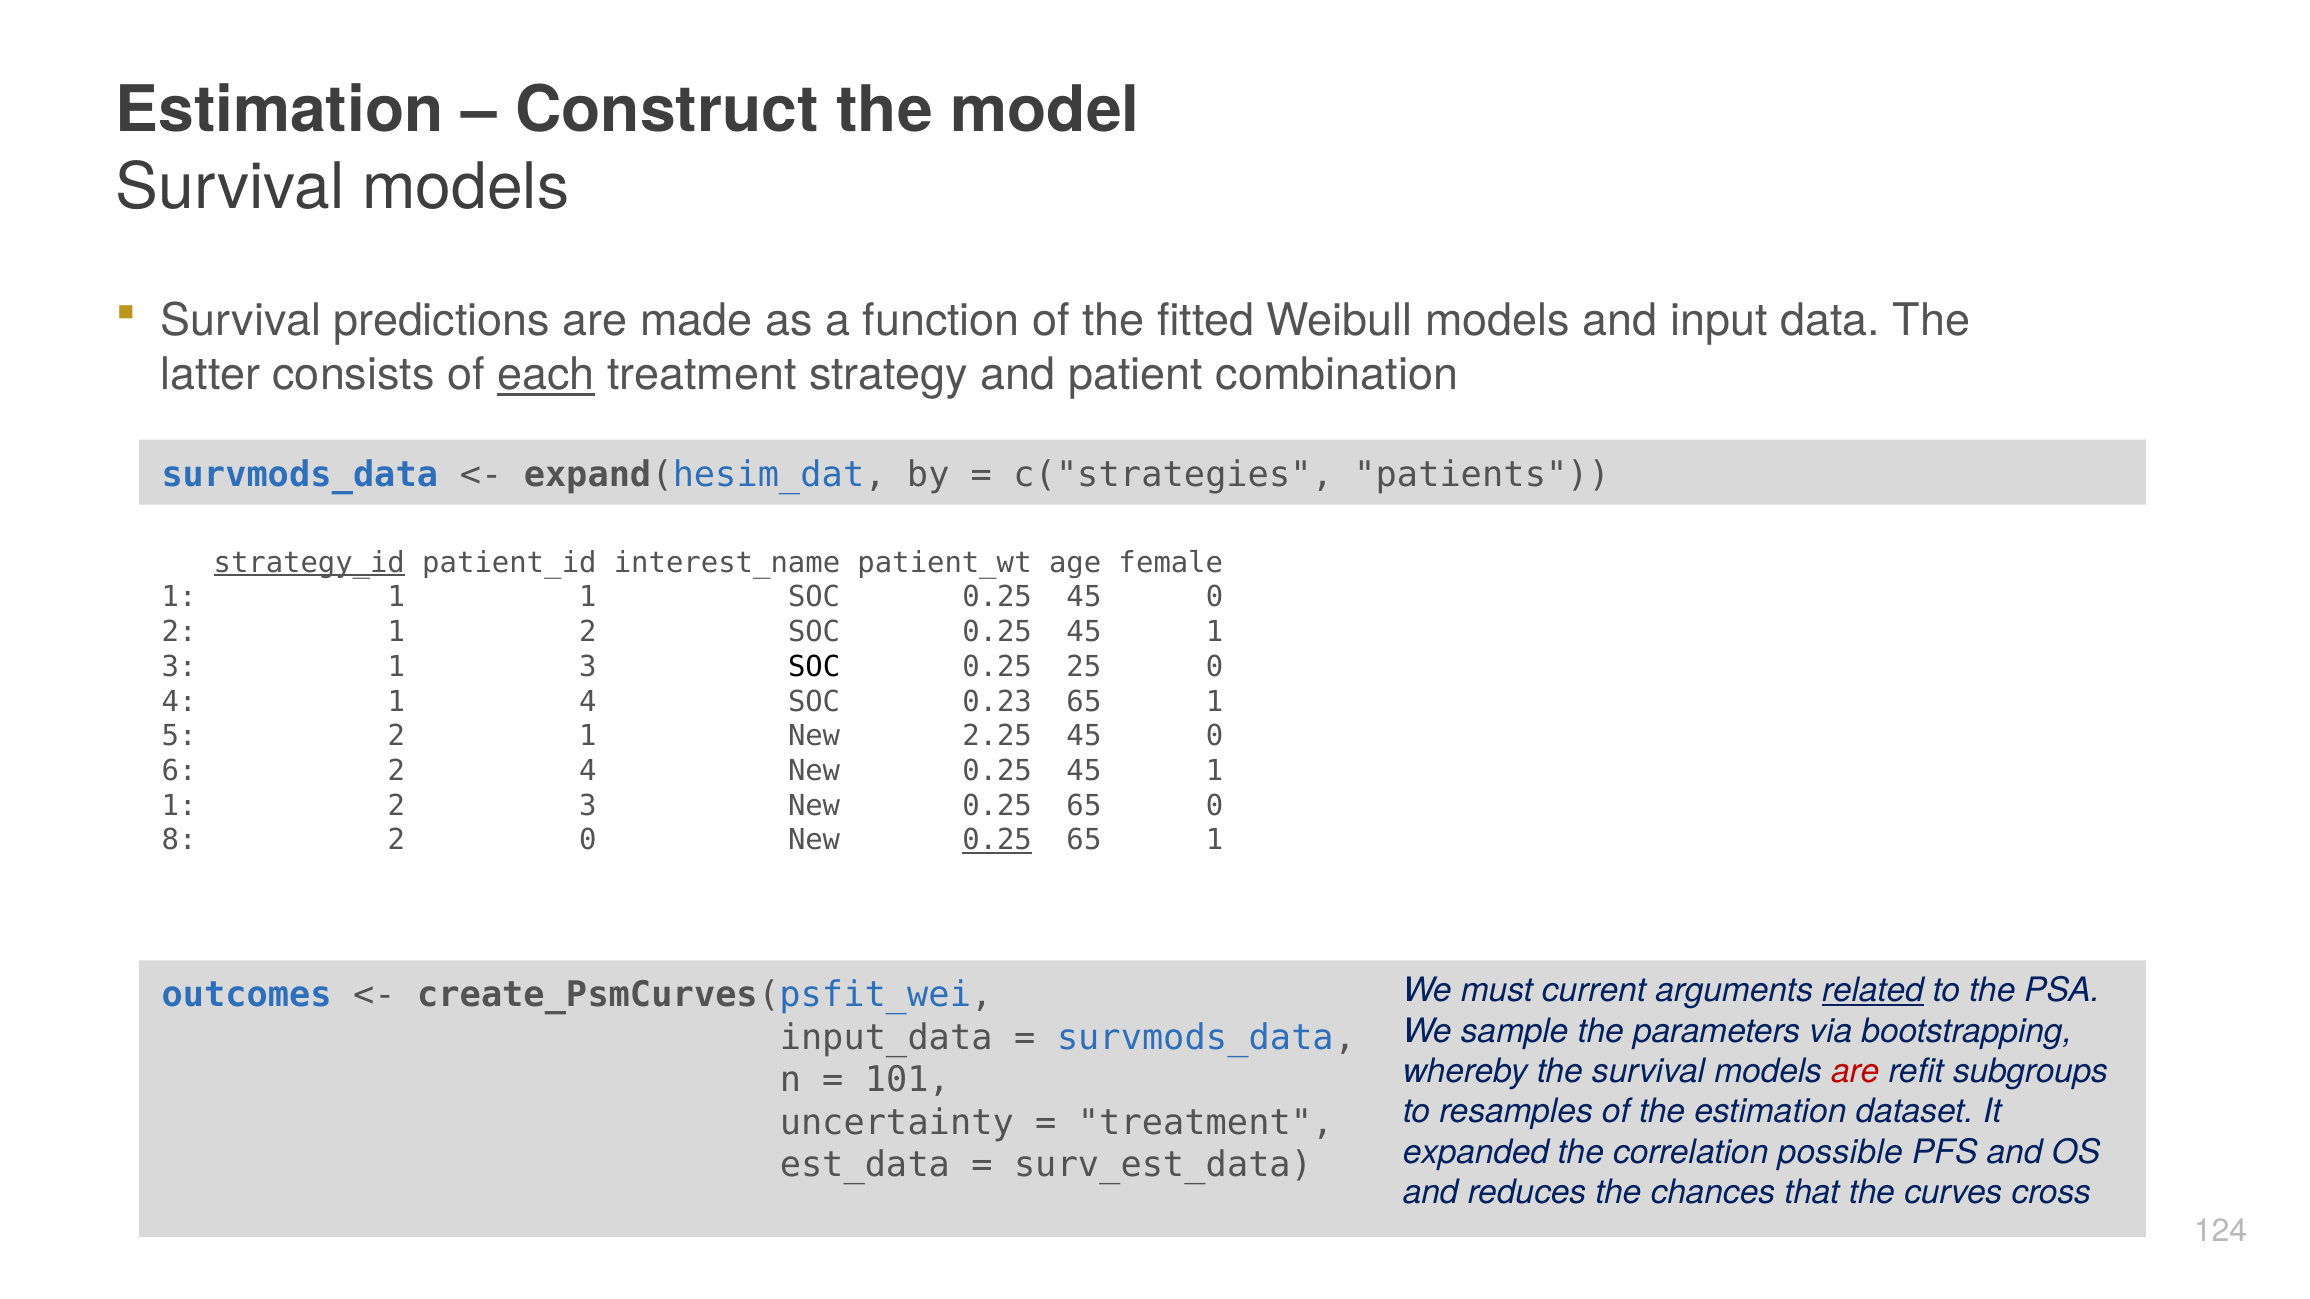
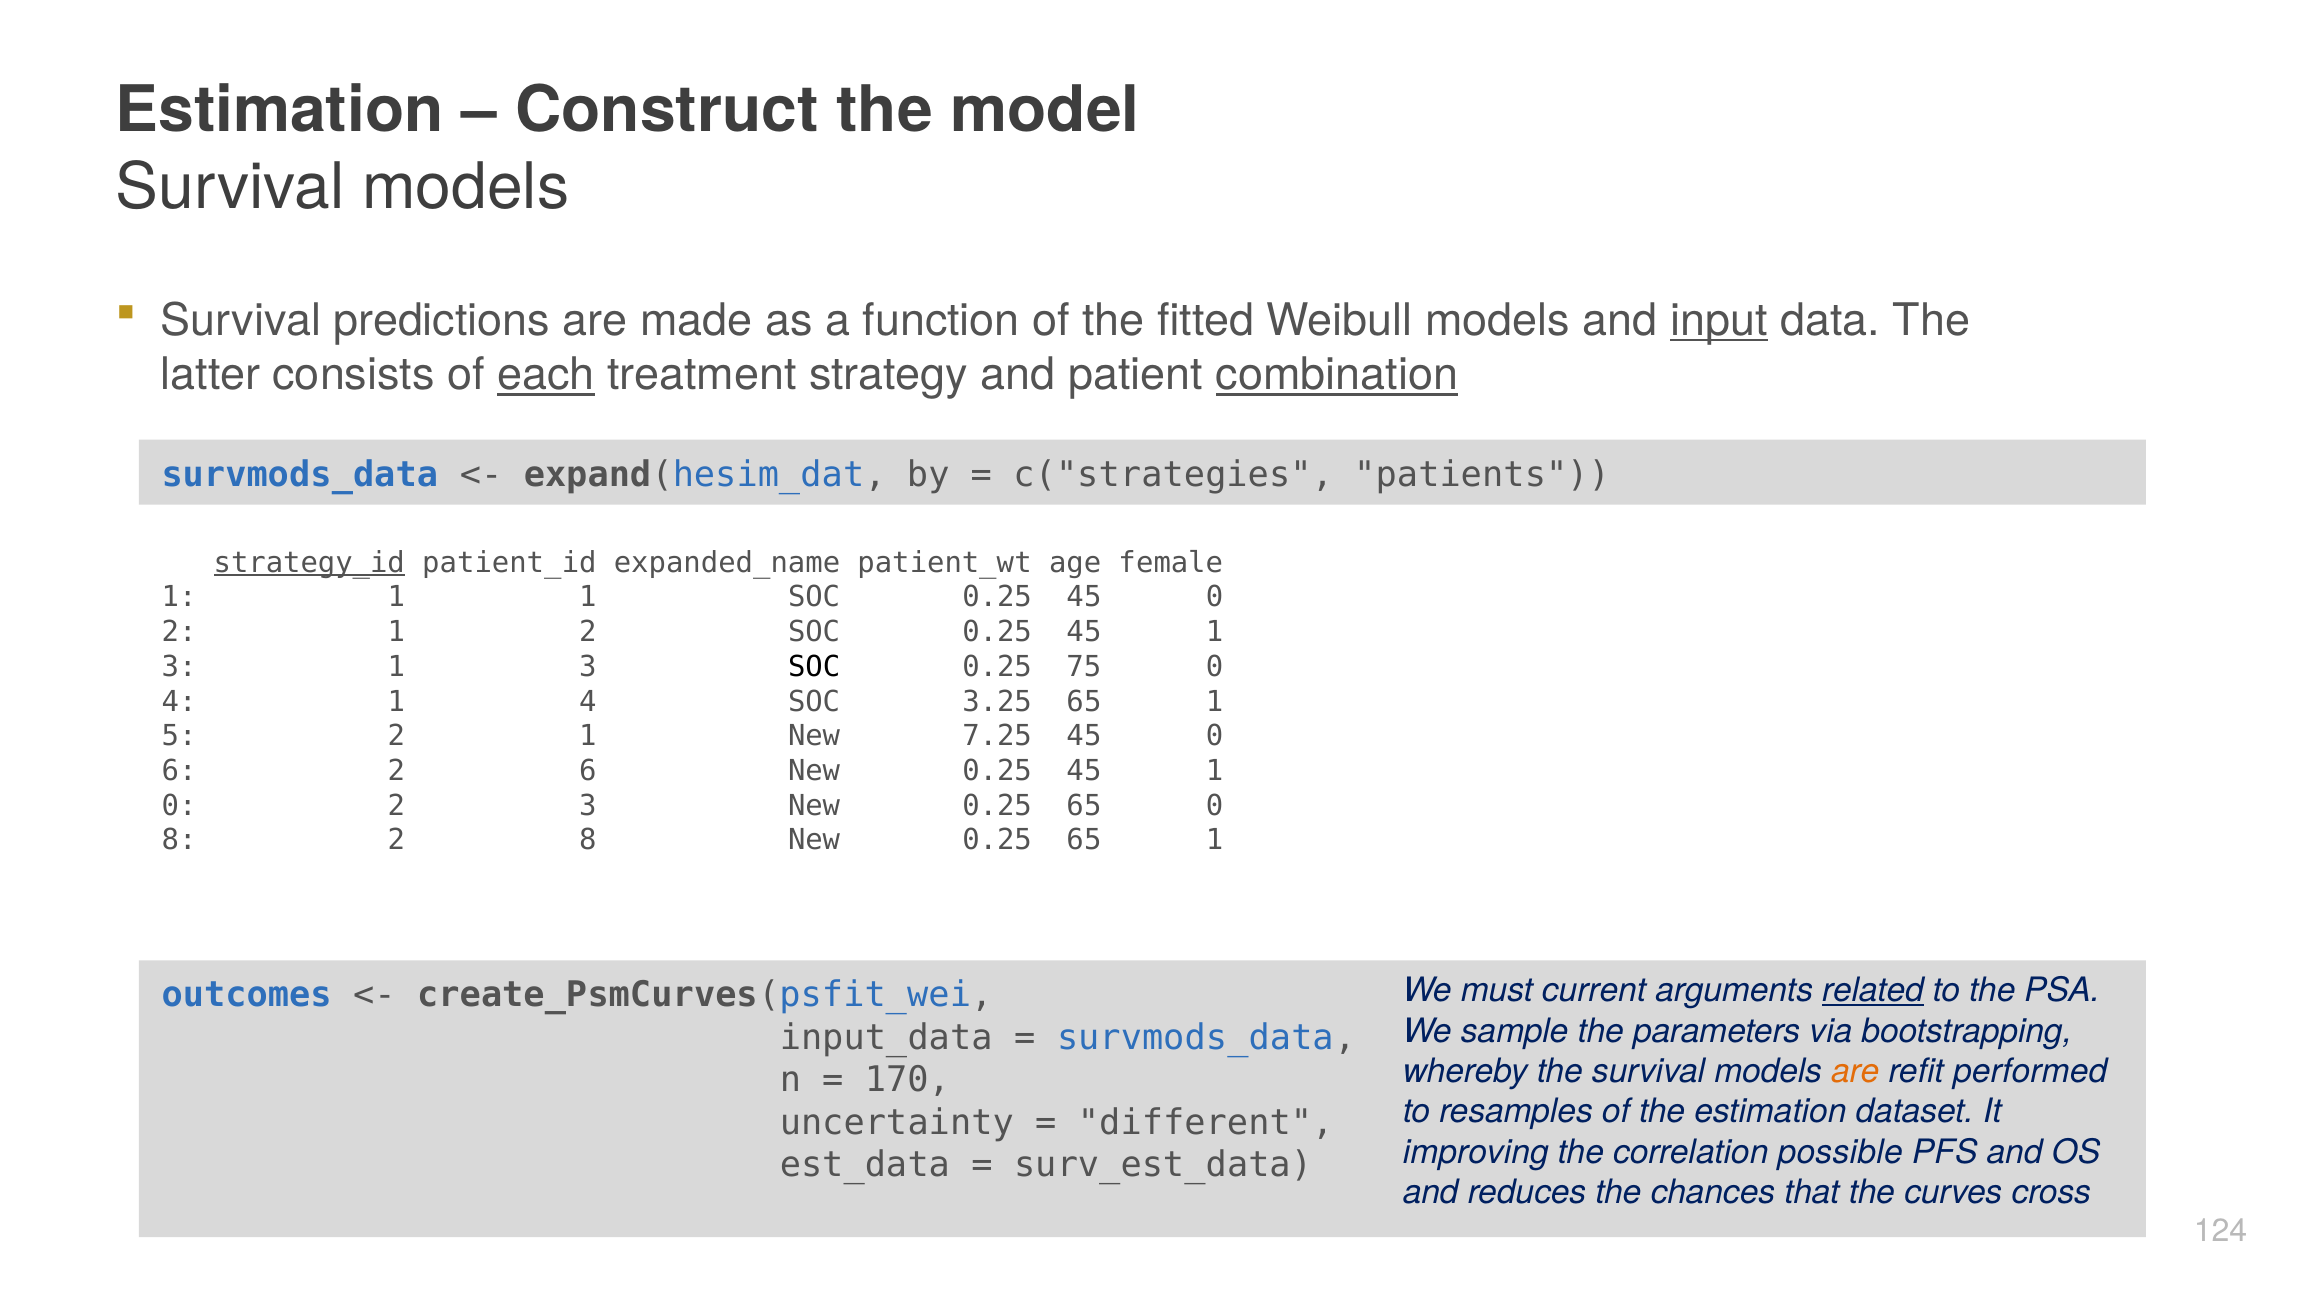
input underline: none -> present
combination underline: none -> present
interest_name: interest_name -> expanded_name
25: 25 -> 75
0.23: 0.23 -> 3.25
2.25: 2.25 -> 7.25
2 4: 4 -> 6
1 at (179, 806): 1 -> 0
2 0: 0 -> 8
0.25 at (997, 841) underline: present -> none
are at (1855, 1072) colour: red -> orange
subgroups: subgroups -> performed
101: 101 -> 170
treatment at (1206, 1123): treatment -> different
expanded: expanded -> improving
